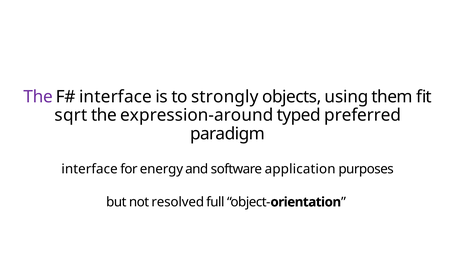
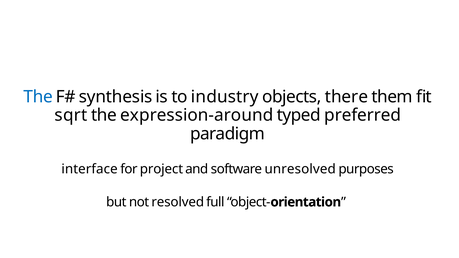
The at (38, 97) colour: purple -> blue
interface at (115, 97): interface -> synthesis
strongly: strongly -> industry
using: using -> there
energy: energy -> project
application: application -> unresolved
